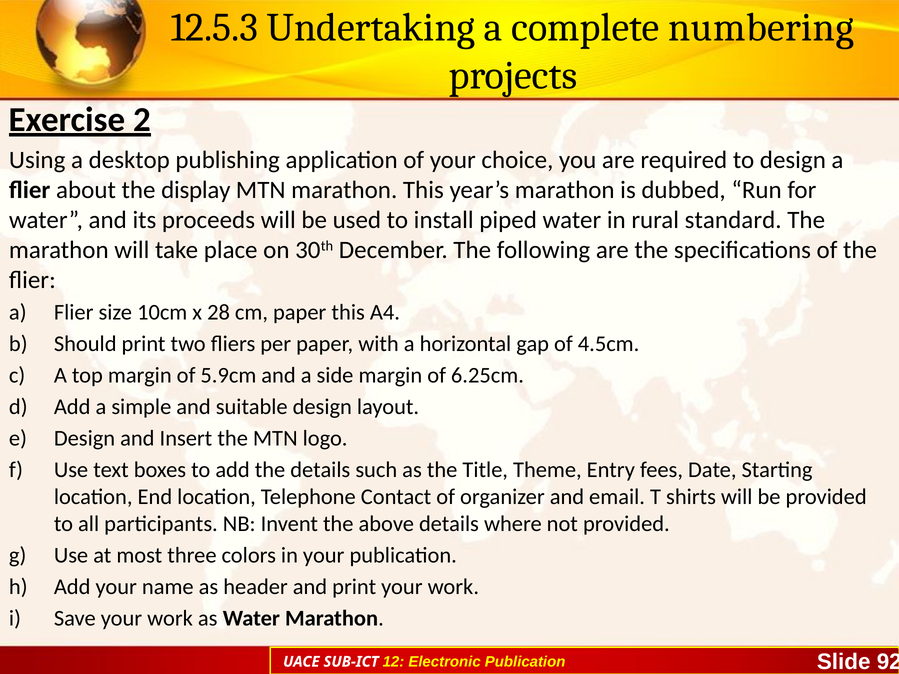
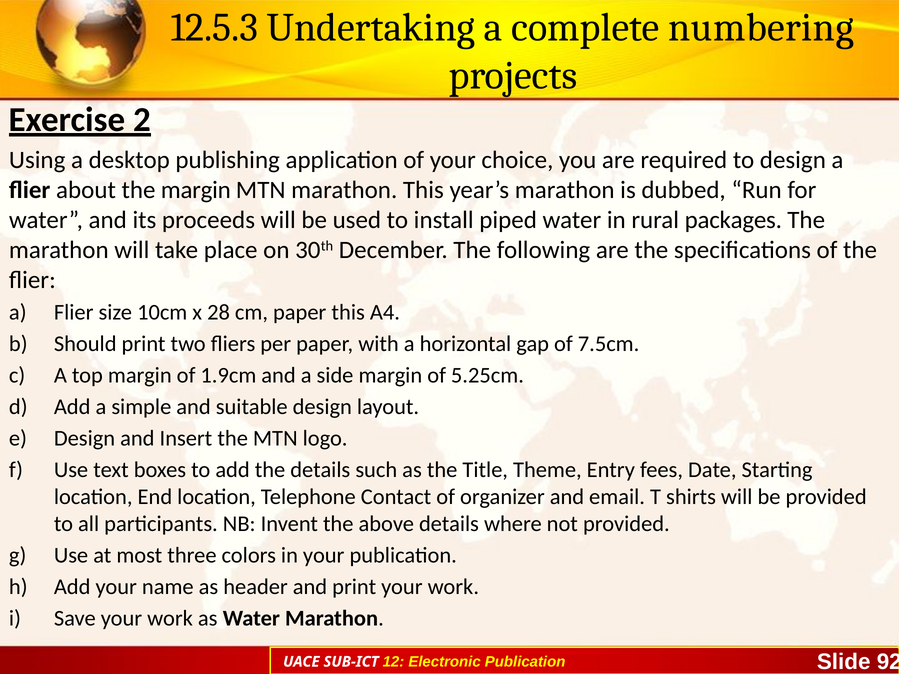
the display: display -> margin
standard: standard -> packages
4.5cm: 4.5cm -> 7.5cm
5.9cm: 5.9cm -> 1.9cm
6.25cm: 6.25cm -> 5.25cm
